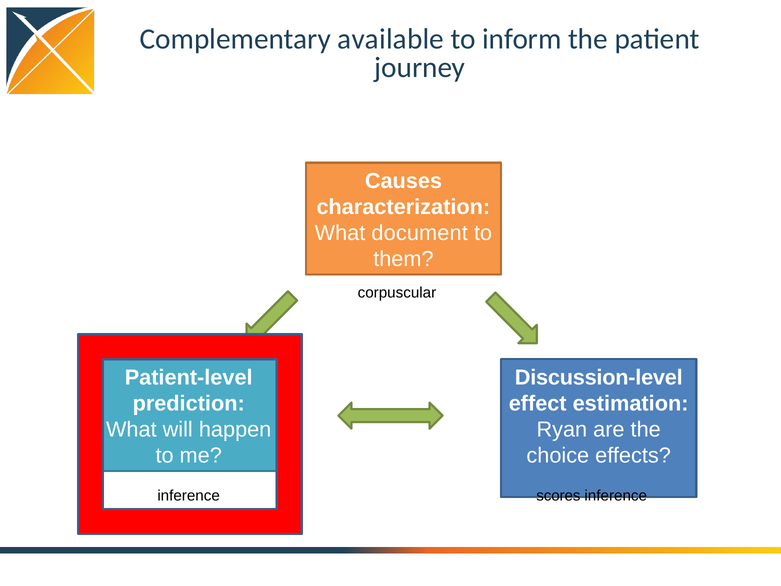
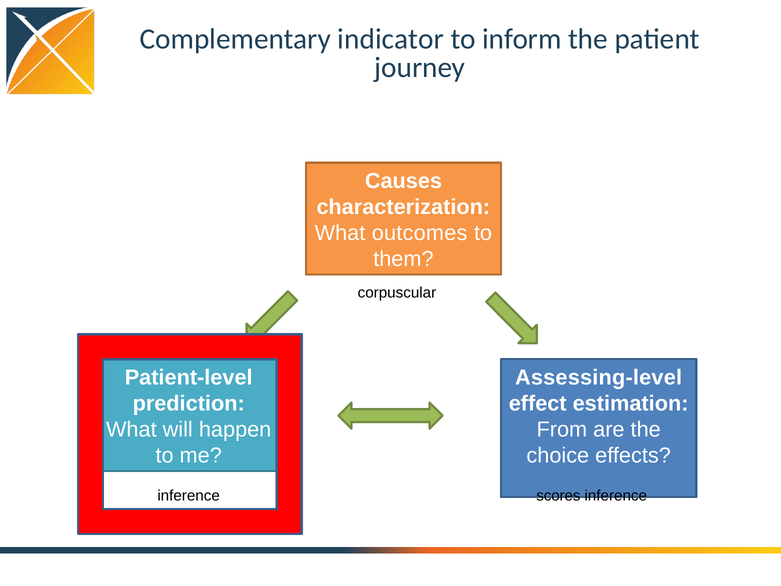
available: available -> indicator
document: document -> outcomes
Discussion-level: Discussion-level -> Assessing-level
Ryan: Ryan -> From
